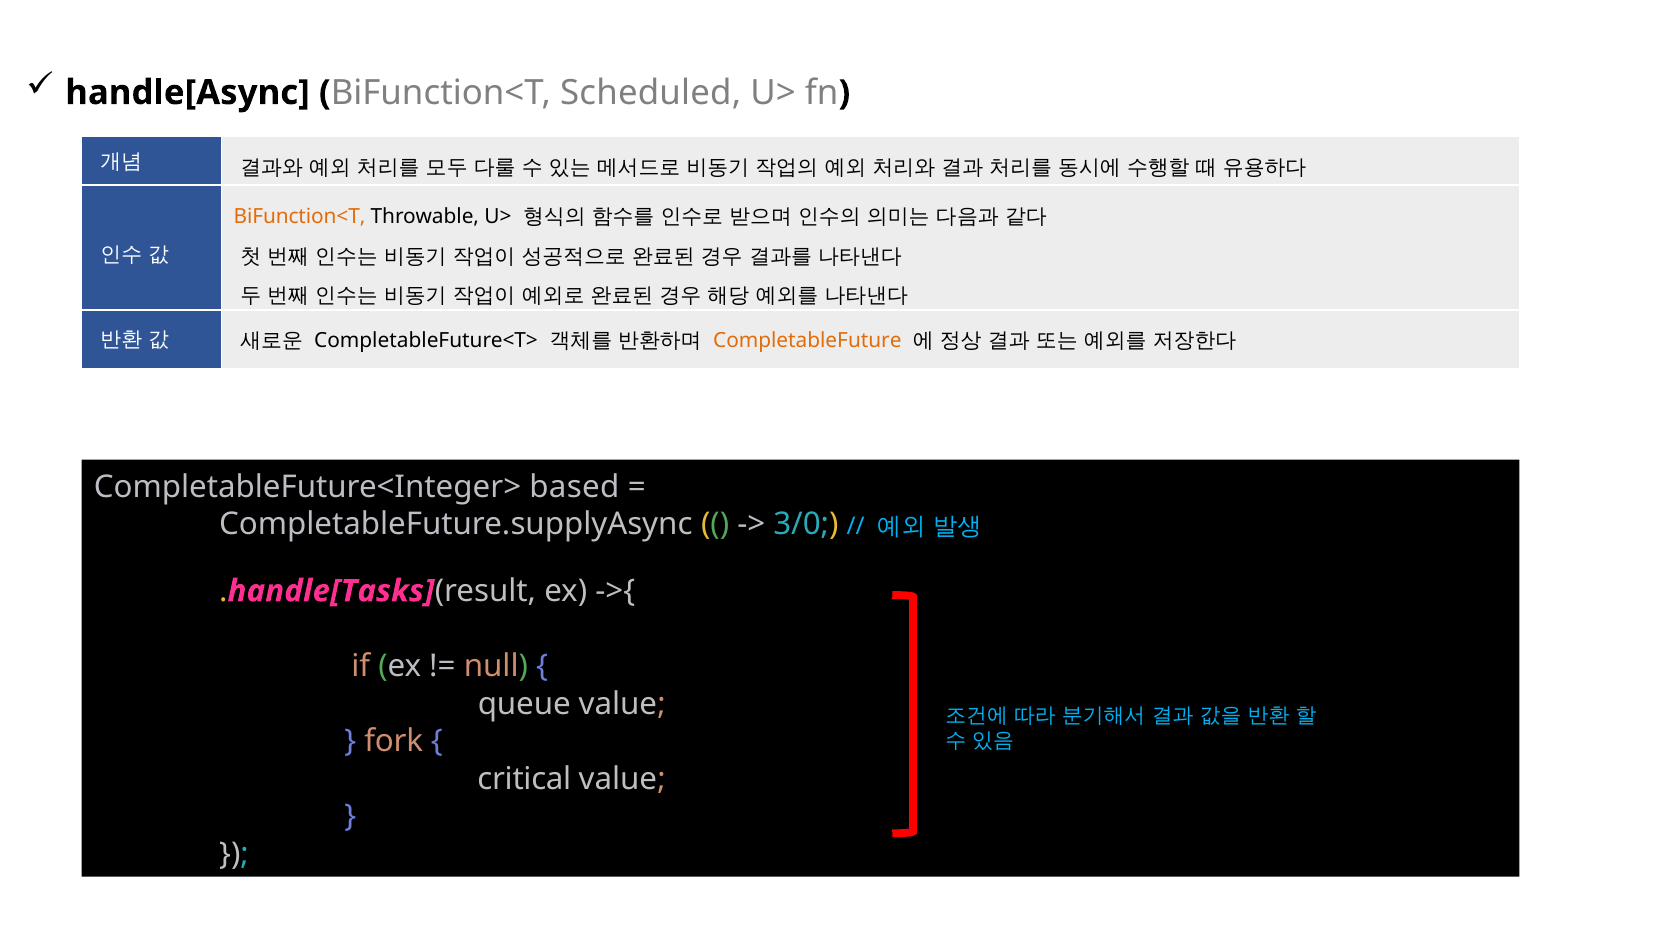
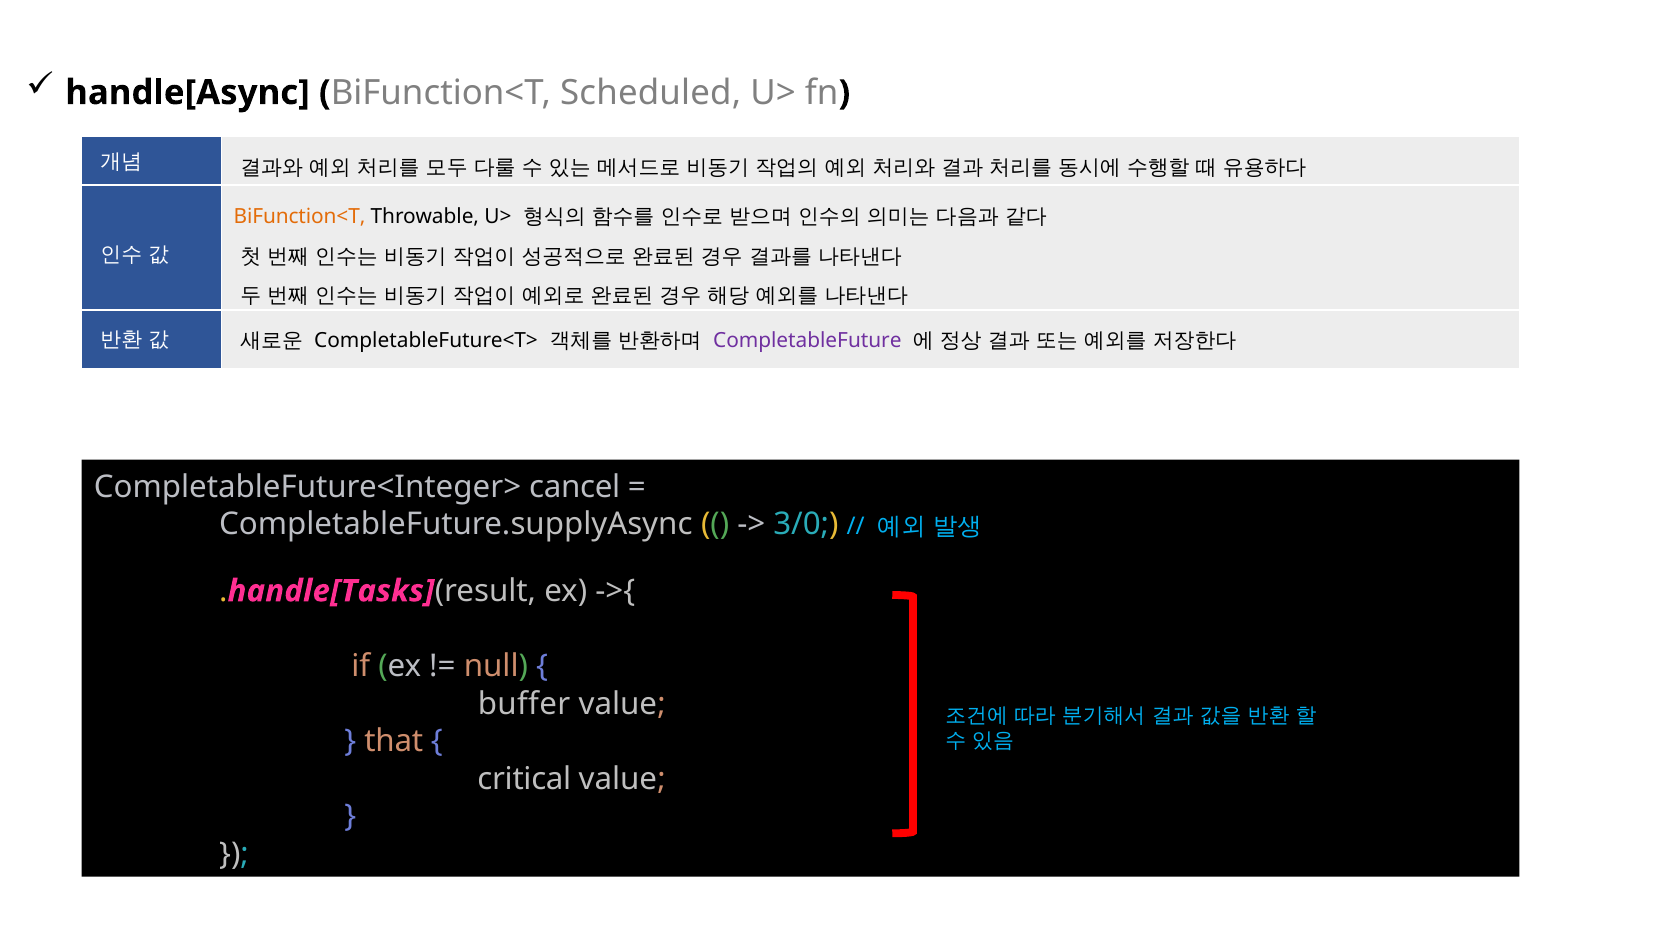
CompletableFuture colour: orange -> purple
based: based -> cancel
queue: queue -> buffer
fork: fork -> that
